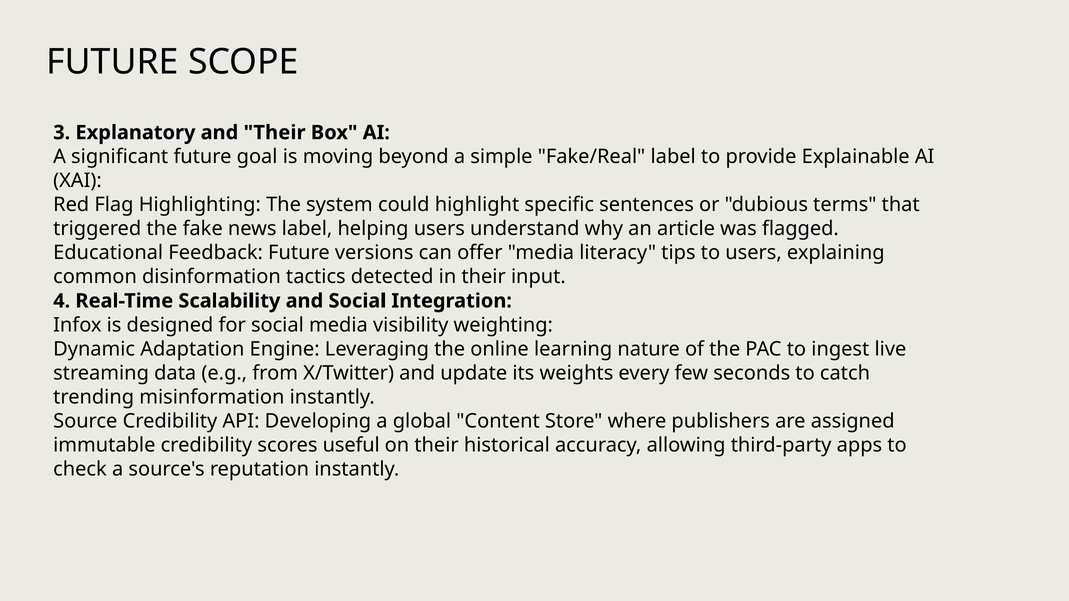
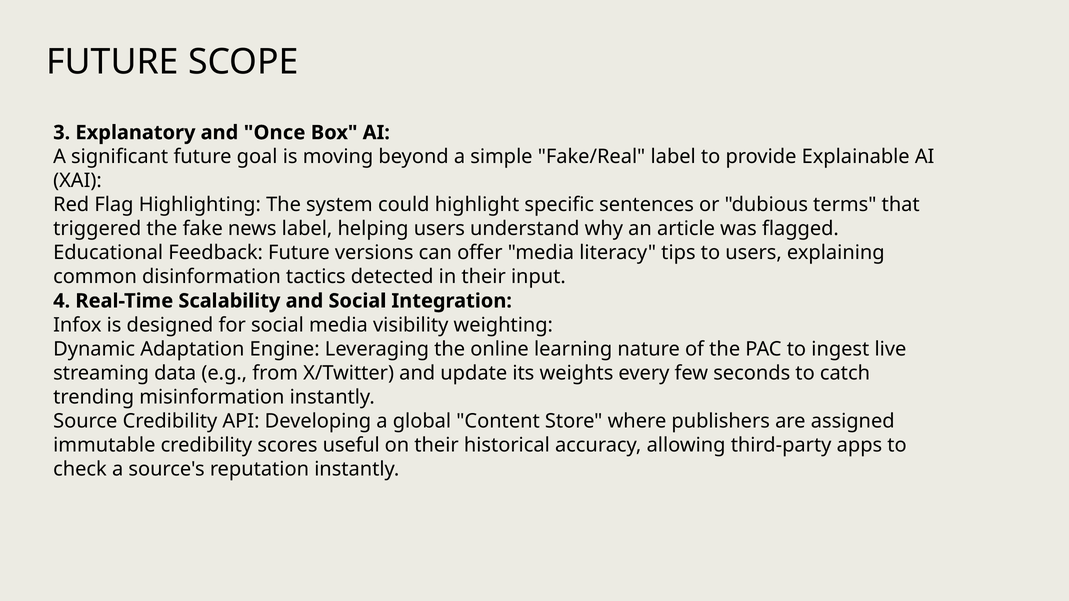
and Their: Their -> Once
